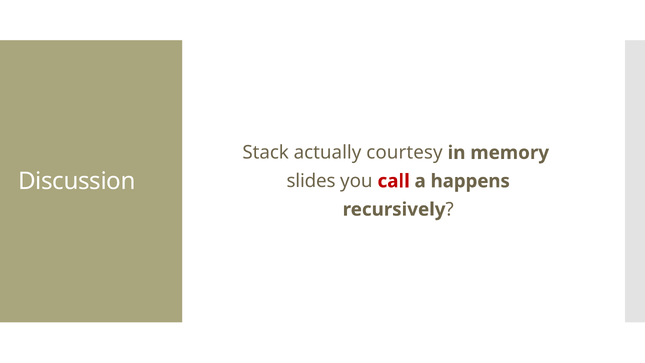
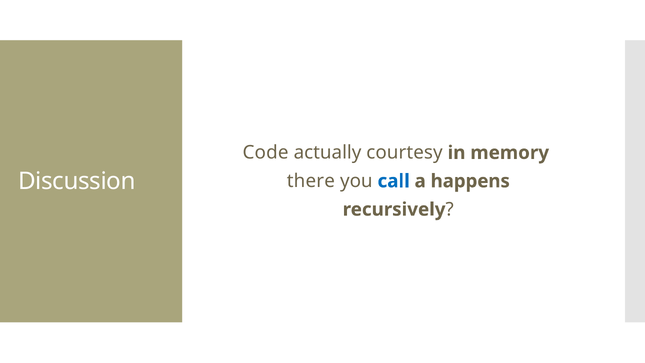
Stack: Stack -> Code
slides: slides -> there
call colour: red -> blue
